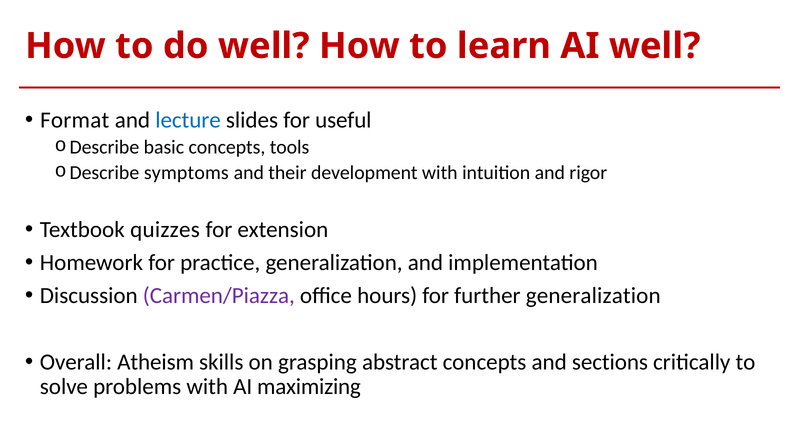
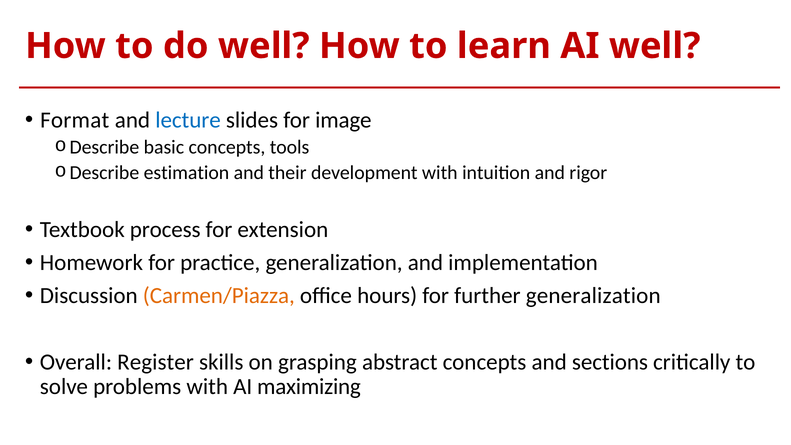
useful: useful -> image
symptoms: symptoms -> estimation
quizzes: quizzes -> process
Carmen/Piazza colour: purple -> orange
Atheism: Atheism -> Register
